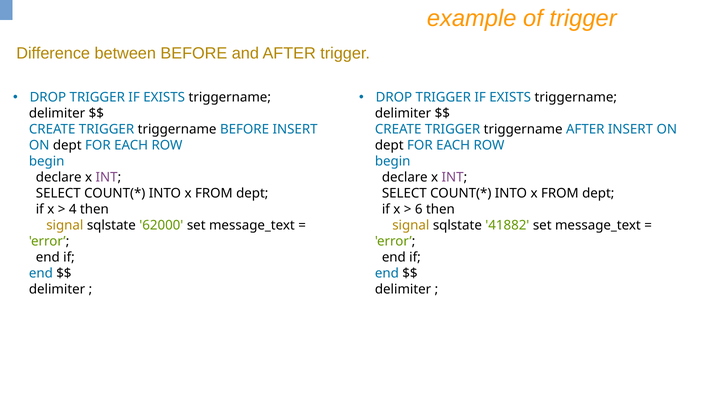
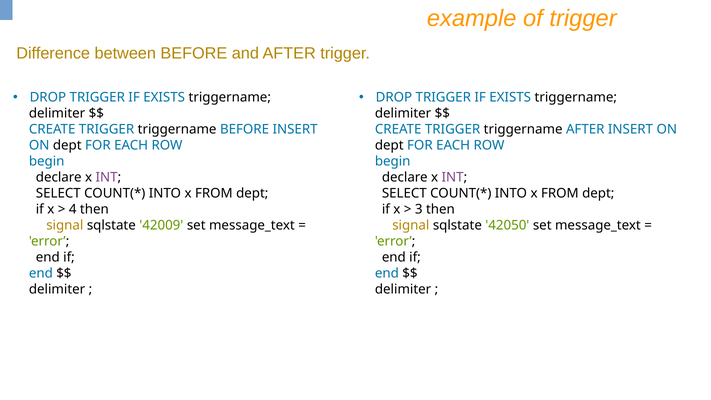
6: 6 -> 3
62000: 62000 -> 42009
41882: 41882 -> 42050
